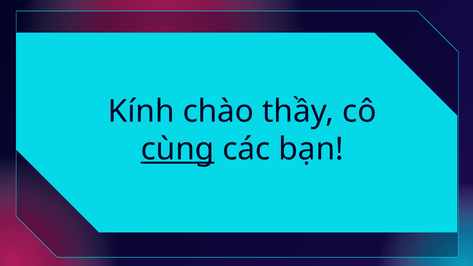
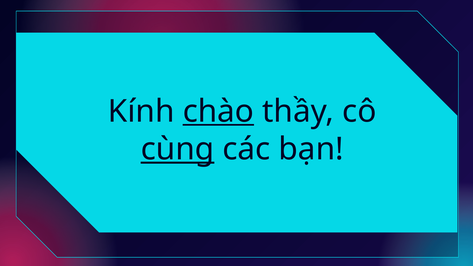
chào underline: none -> present
